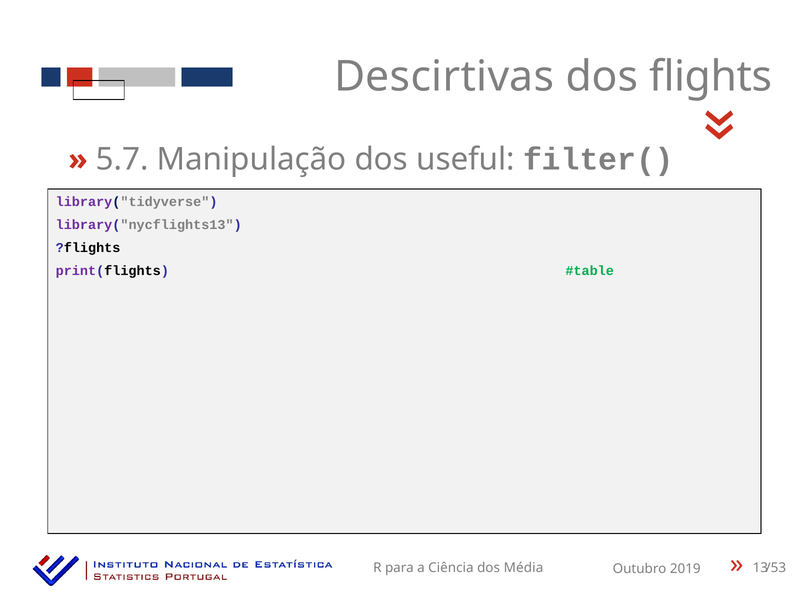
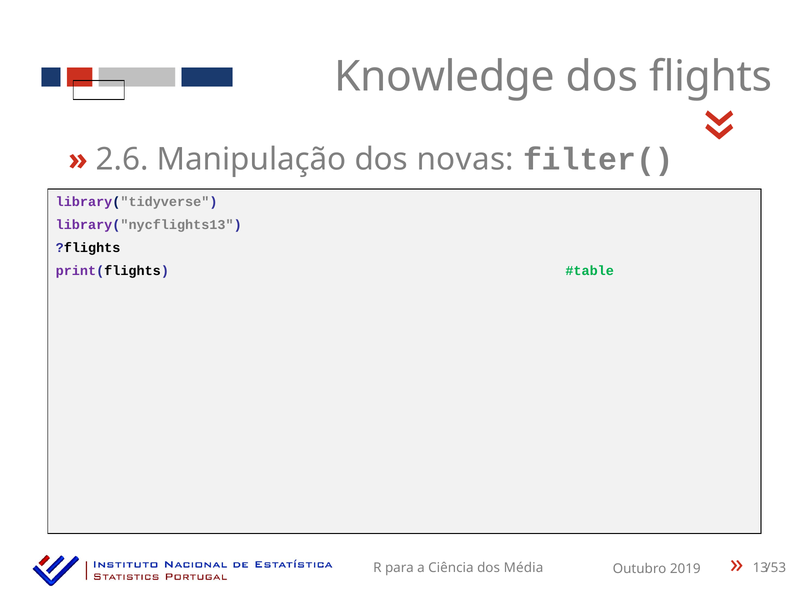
Descirtivas: Descirtivas -> Knowledge
5.7: 5.7 -> 2.6
useful: useful -> novas
